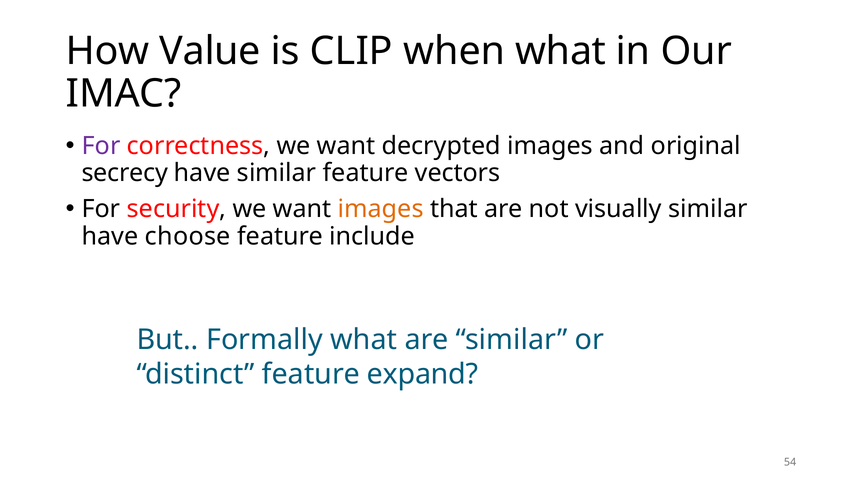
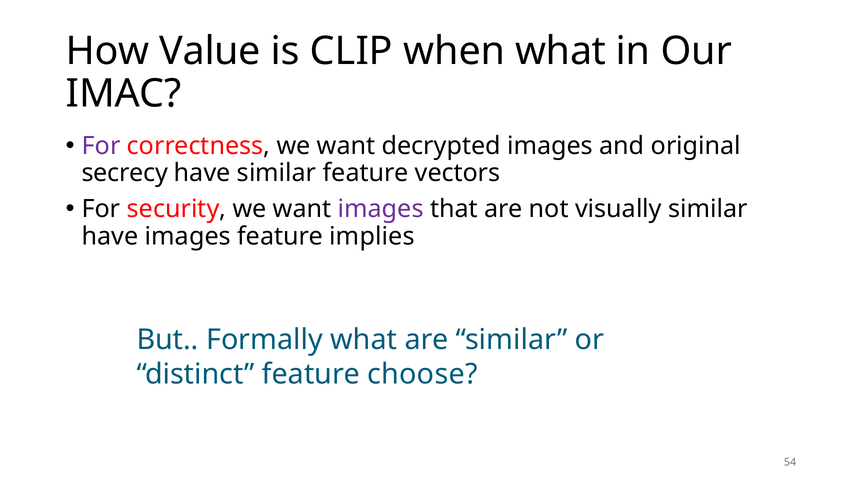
images at (381, 209) colour: orange -> purple
have choose: choose -> images
include: include -> implies
expand: expand -> choose
